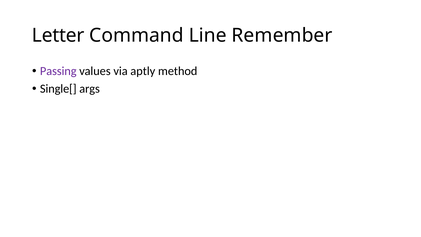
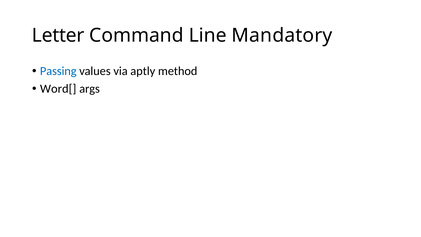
Remember: Remember -> Mandatory
Passing colour: purple -> blue
Single[: Single[ -> Word[
